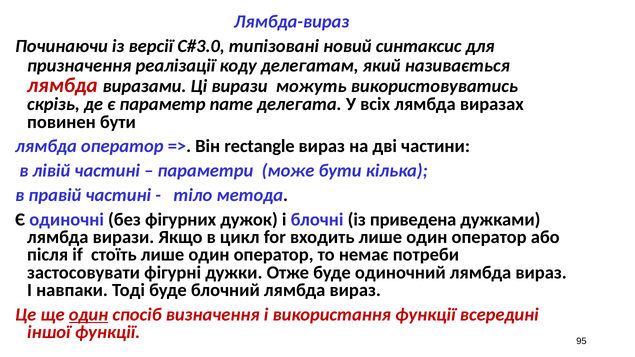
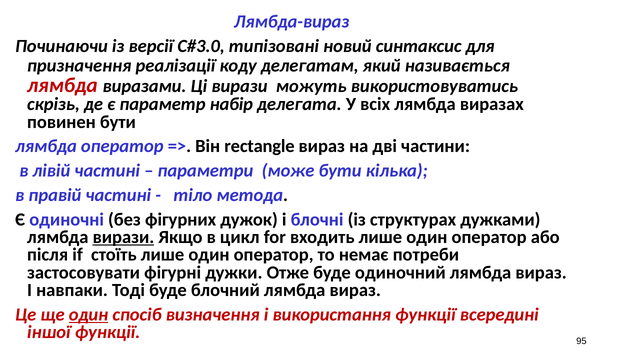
name: name -> набір
приведена: приведена -> структурах
вирази at (123, 237) underline: none -> present
